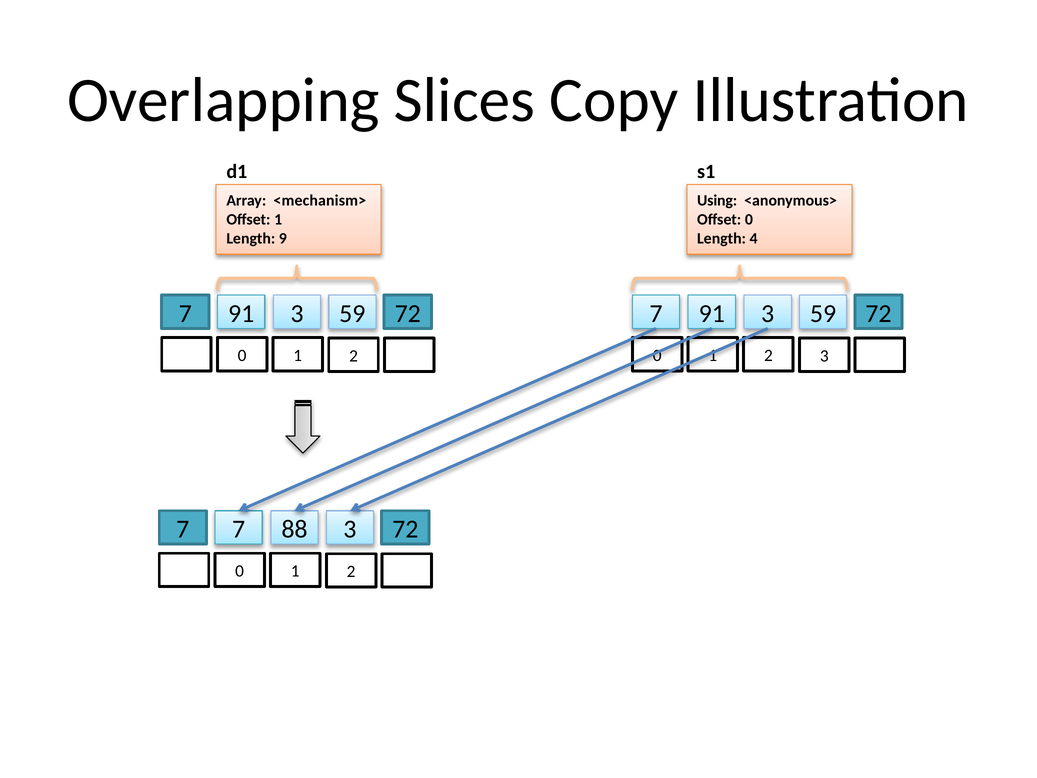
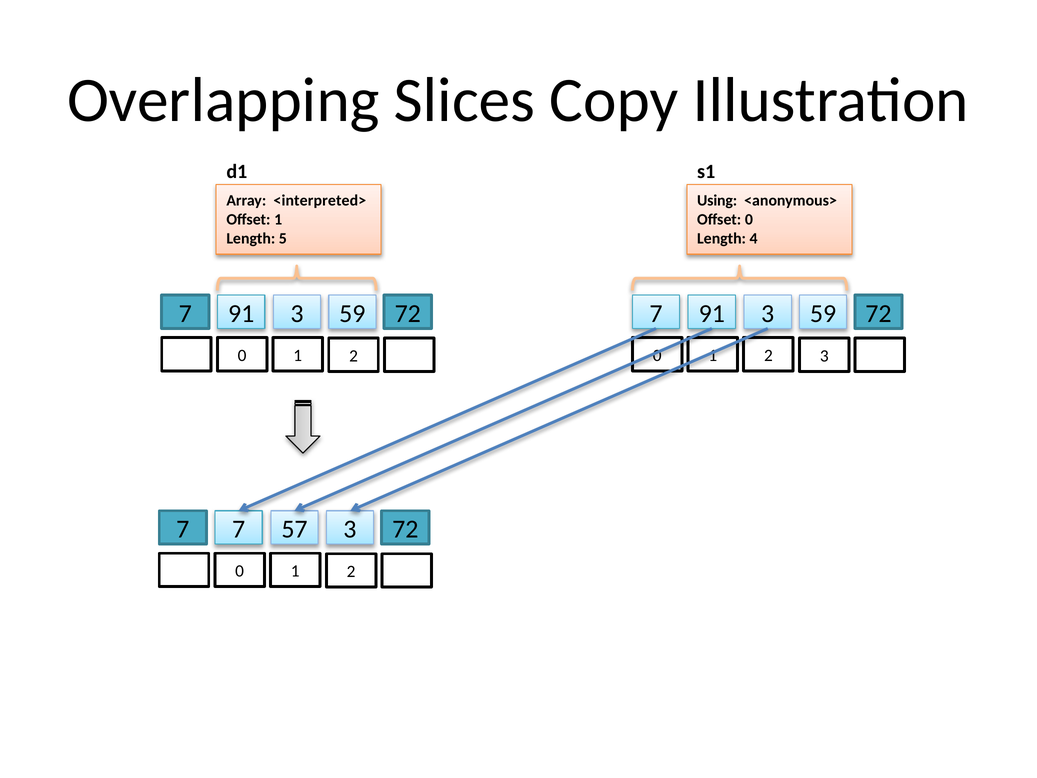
<mechanism>: <mechanism> -> <interpreted>
9: 9 -> 5
88: 88 -> 57
